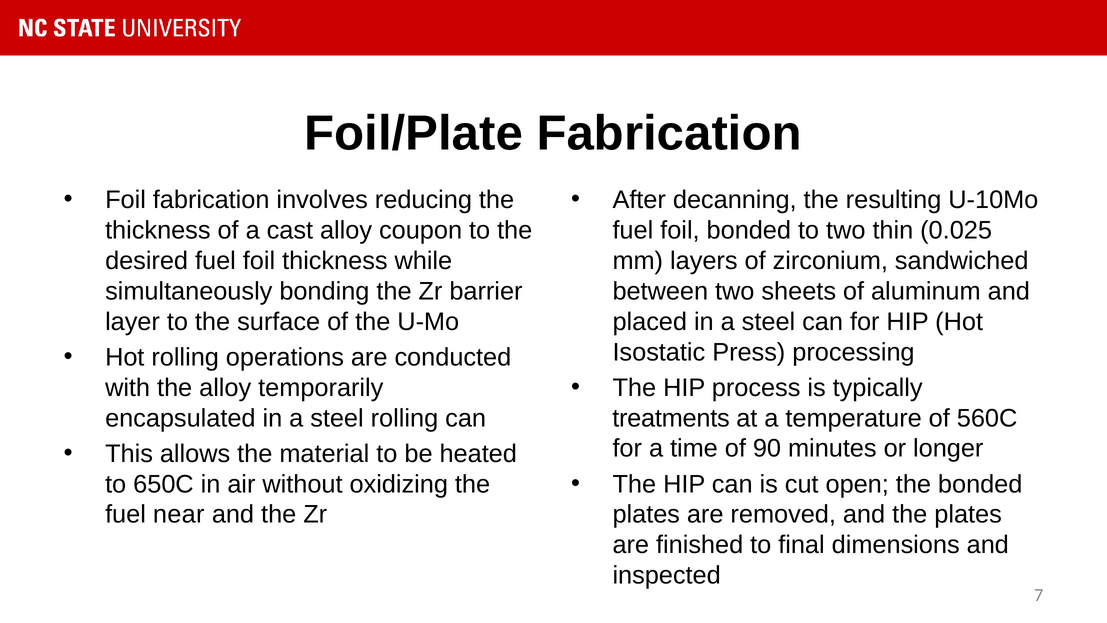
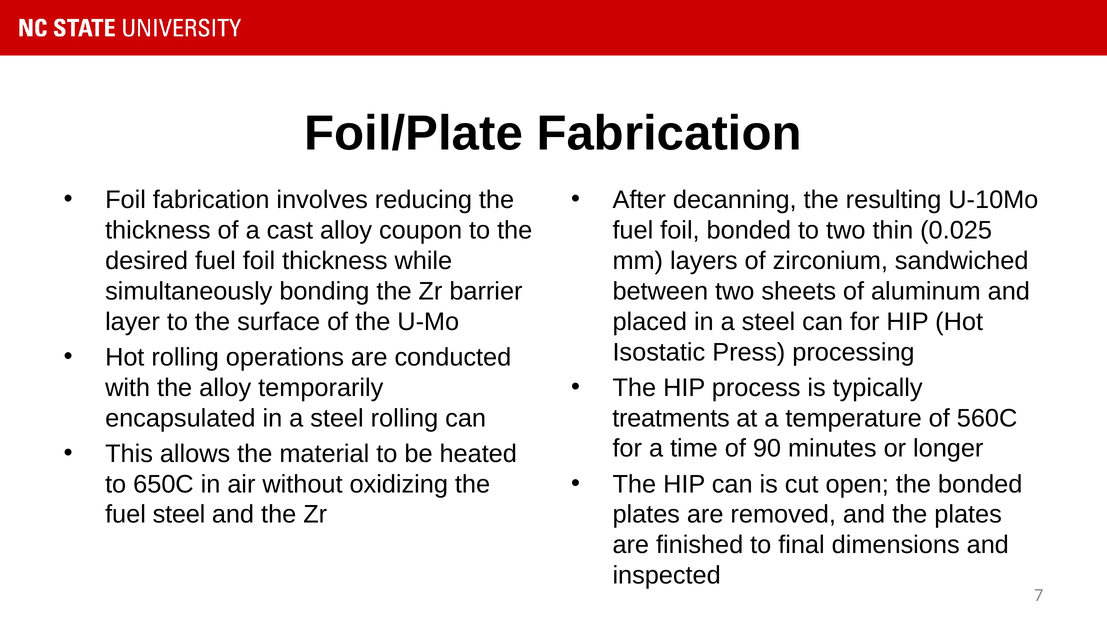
fuel near: near -> steel
